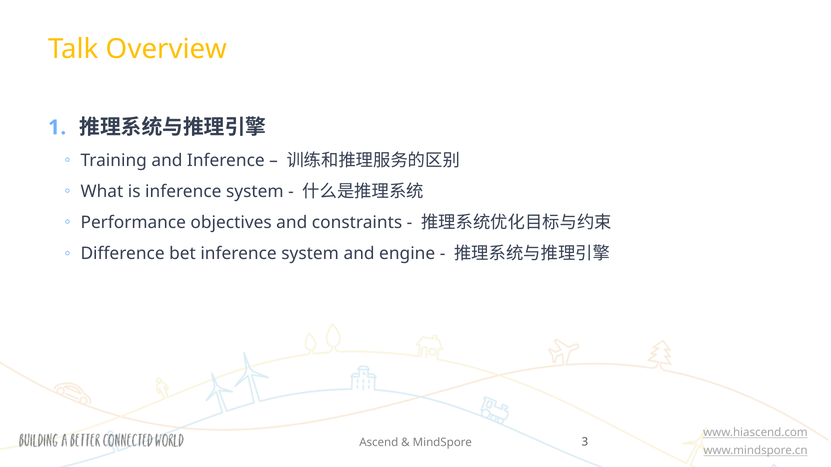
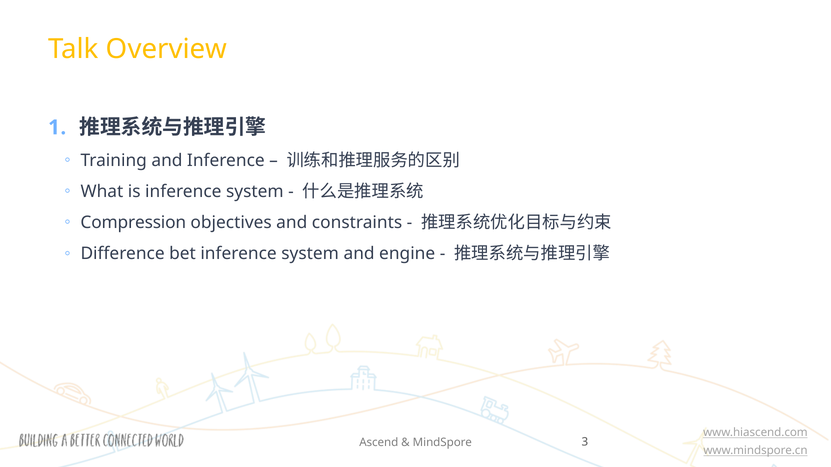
Performance: Performance -> Compression
